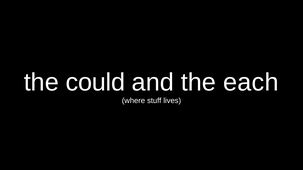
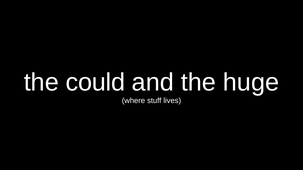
each: each -> huge
